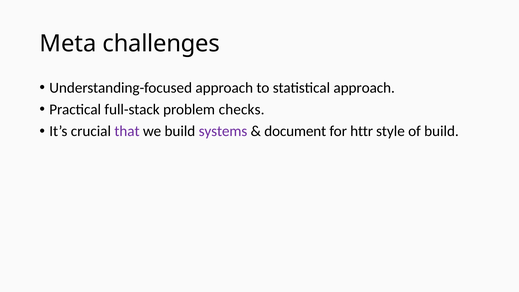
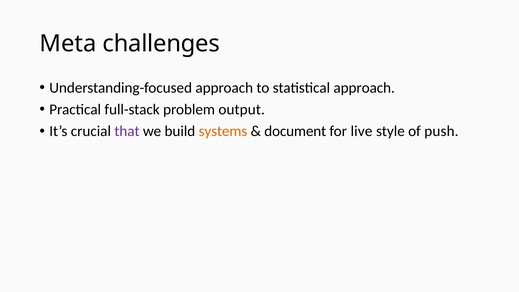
checks: checks -> output
systems colour: purple -> orange
httr: httr -> live
of build: build -> push
